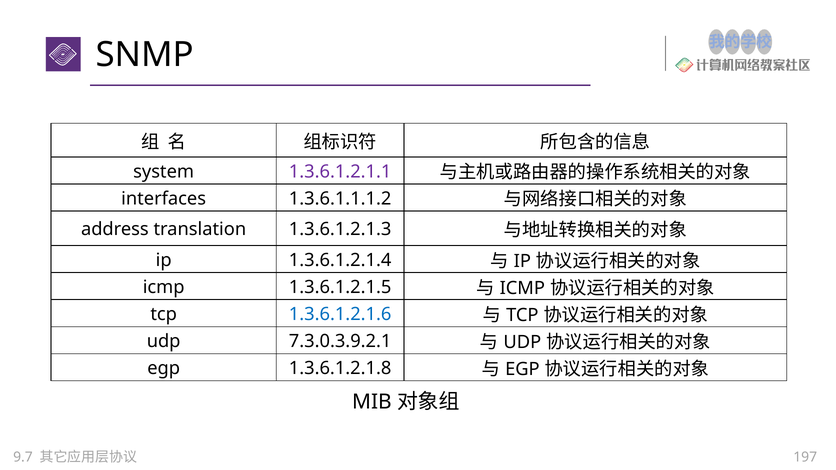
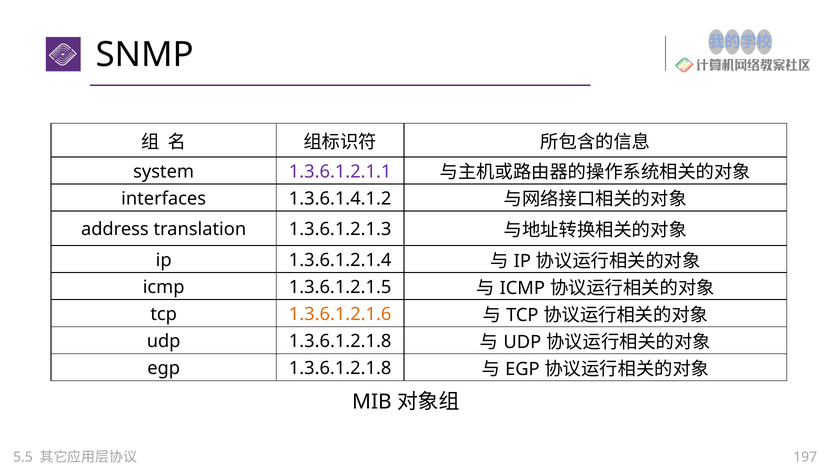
1.3.6.1.1.1.2: 1.3.6.1.1.1.2 -> 1.3.6.1.4.1.2
1.3.6.1.2.1.6 colour: blue -> orange
udp 7.3.0.3.9.2.1: 7.3.0.3.9.2.1 -> 1.3.6.1.2.1.8
9.7: 9.7 -> 5.5
